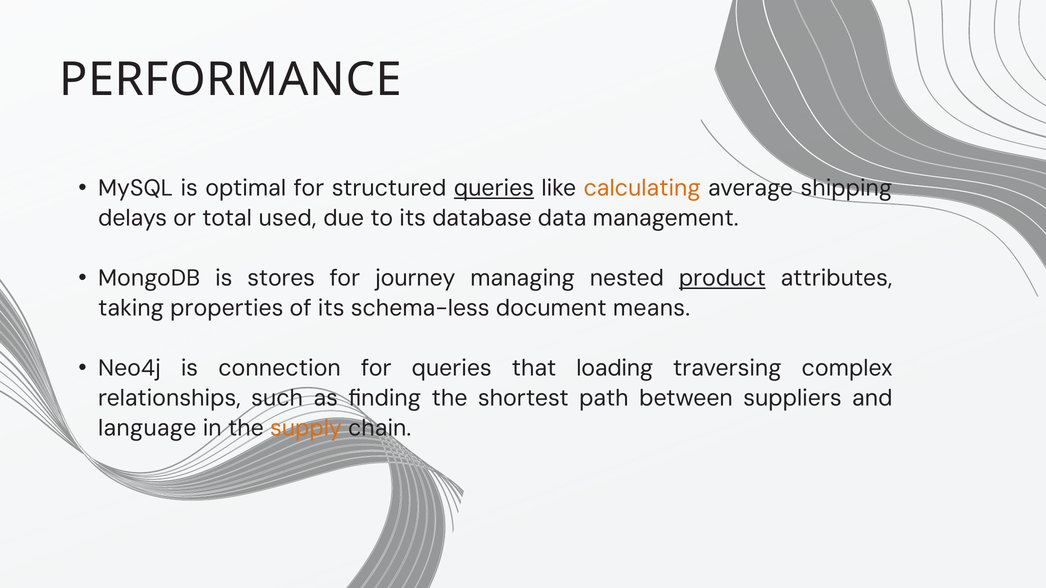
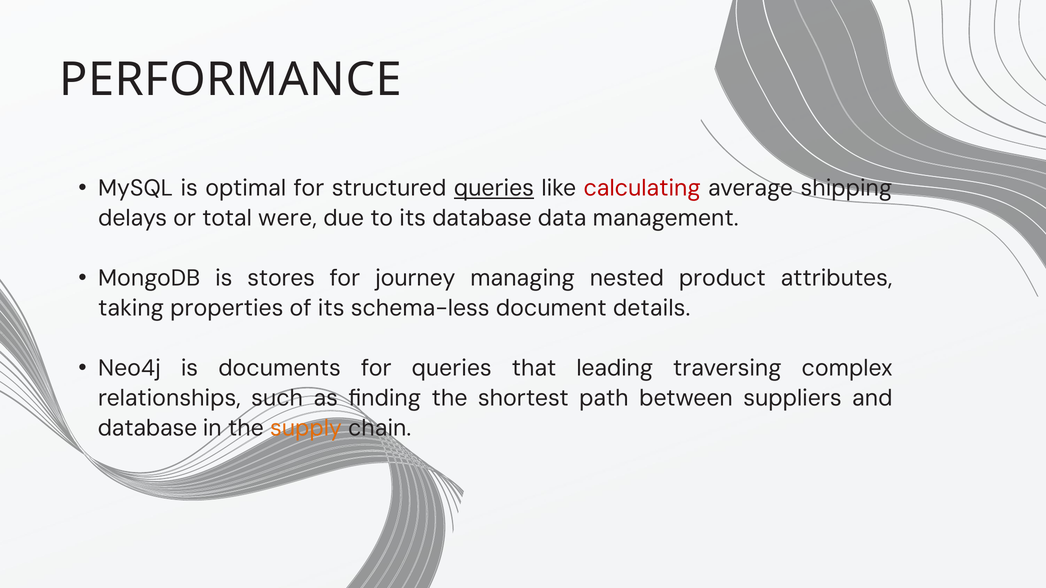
calculating colour: orange -> red
used: used -> were
product underline: present -> none
means: means -> details
connection: connection -> documents
loading: loading -> leading
language at (147, 429): language -> database
